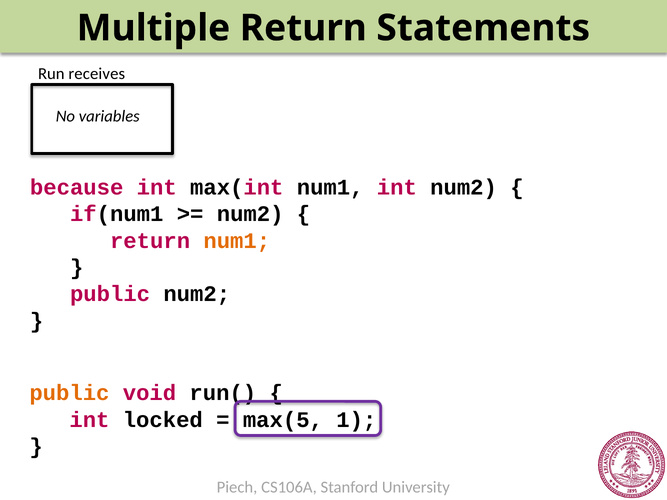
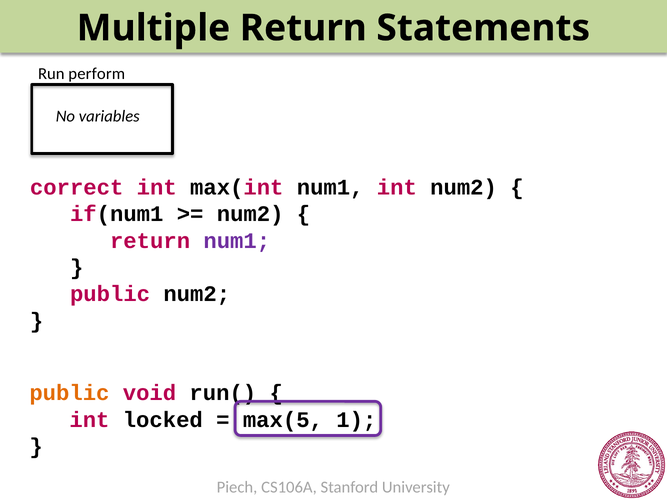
receives: receives -> perform
because: because -> correct
num1 at (237, 241) colour: orange -> purple
